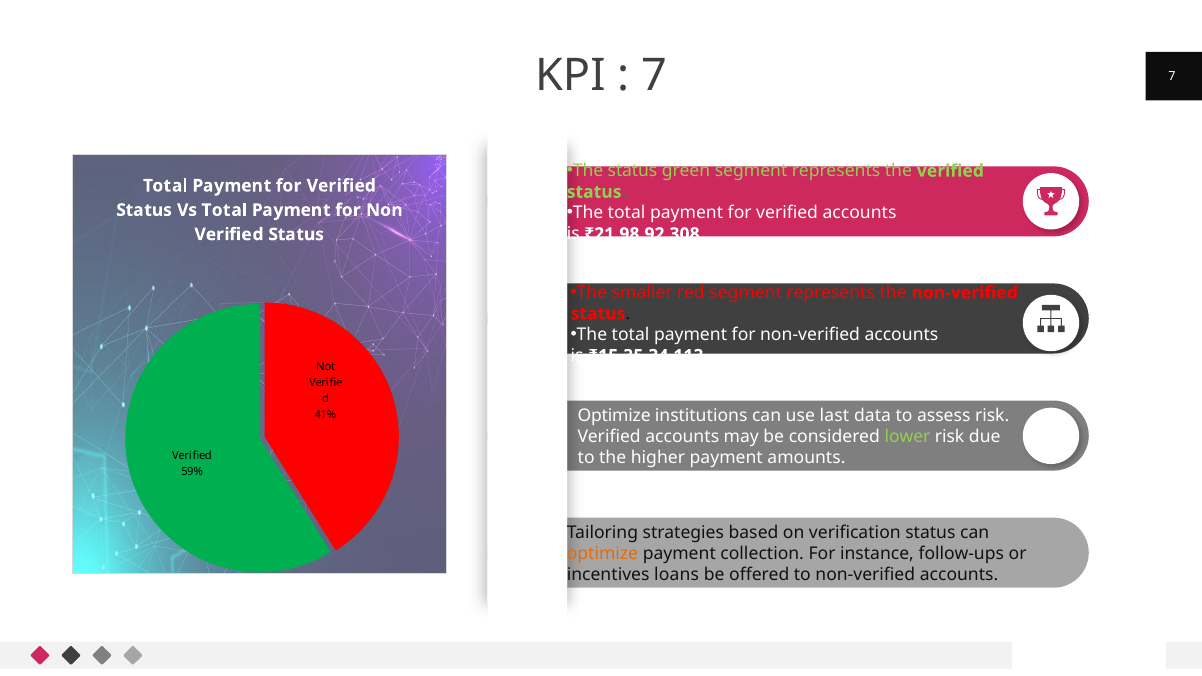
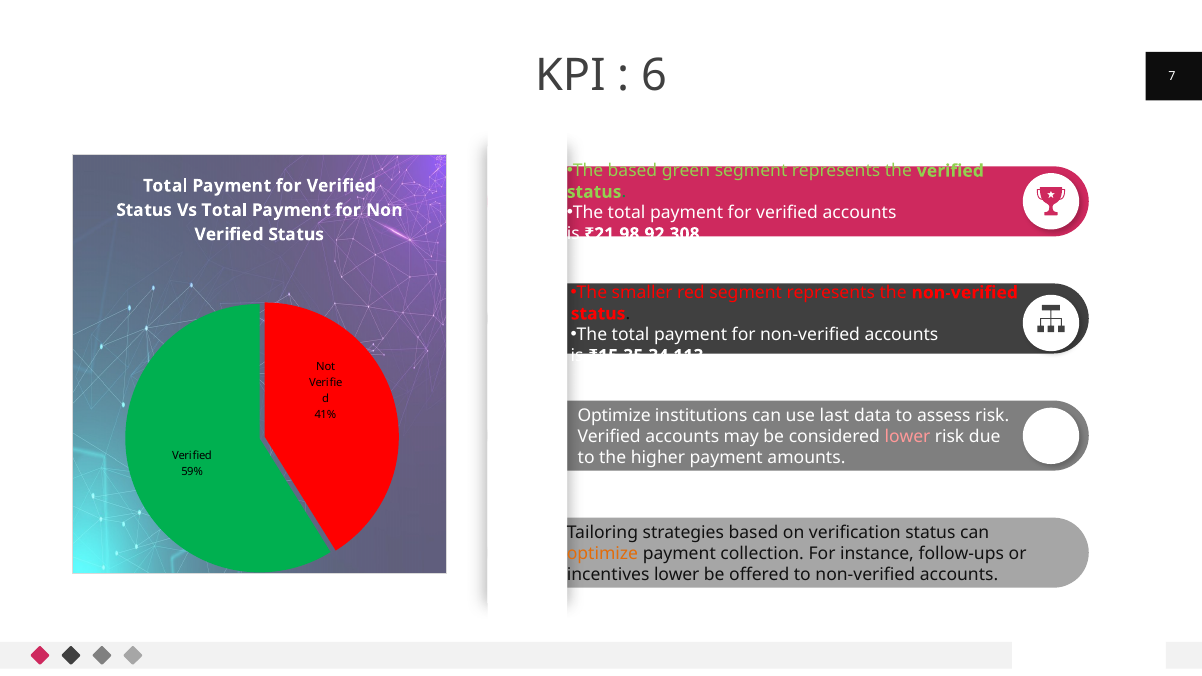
7 at (654, 76): 7 -> 6
The status: status -> based
lower at (907, 437) colour: light green -> pink
incentives loans: loans -> lower
